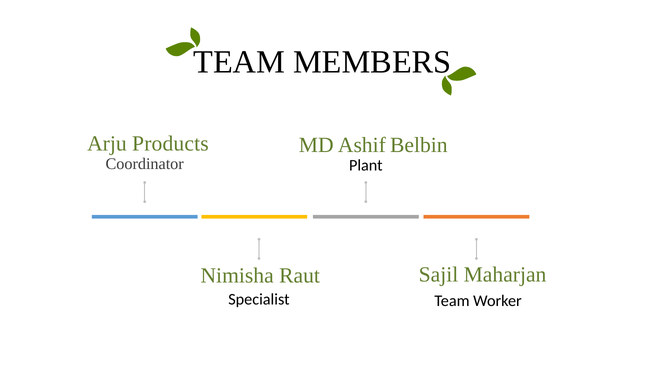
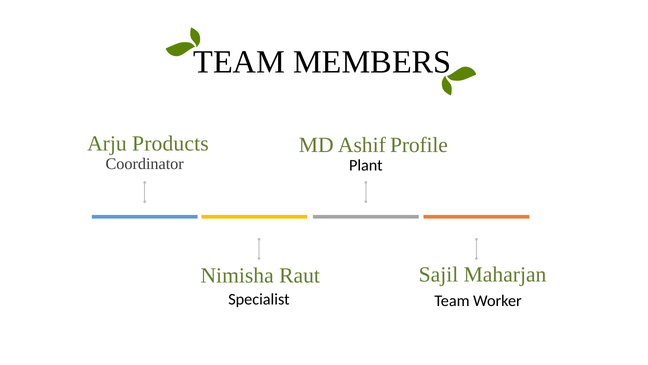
Belbin: Belbin -> Profile
